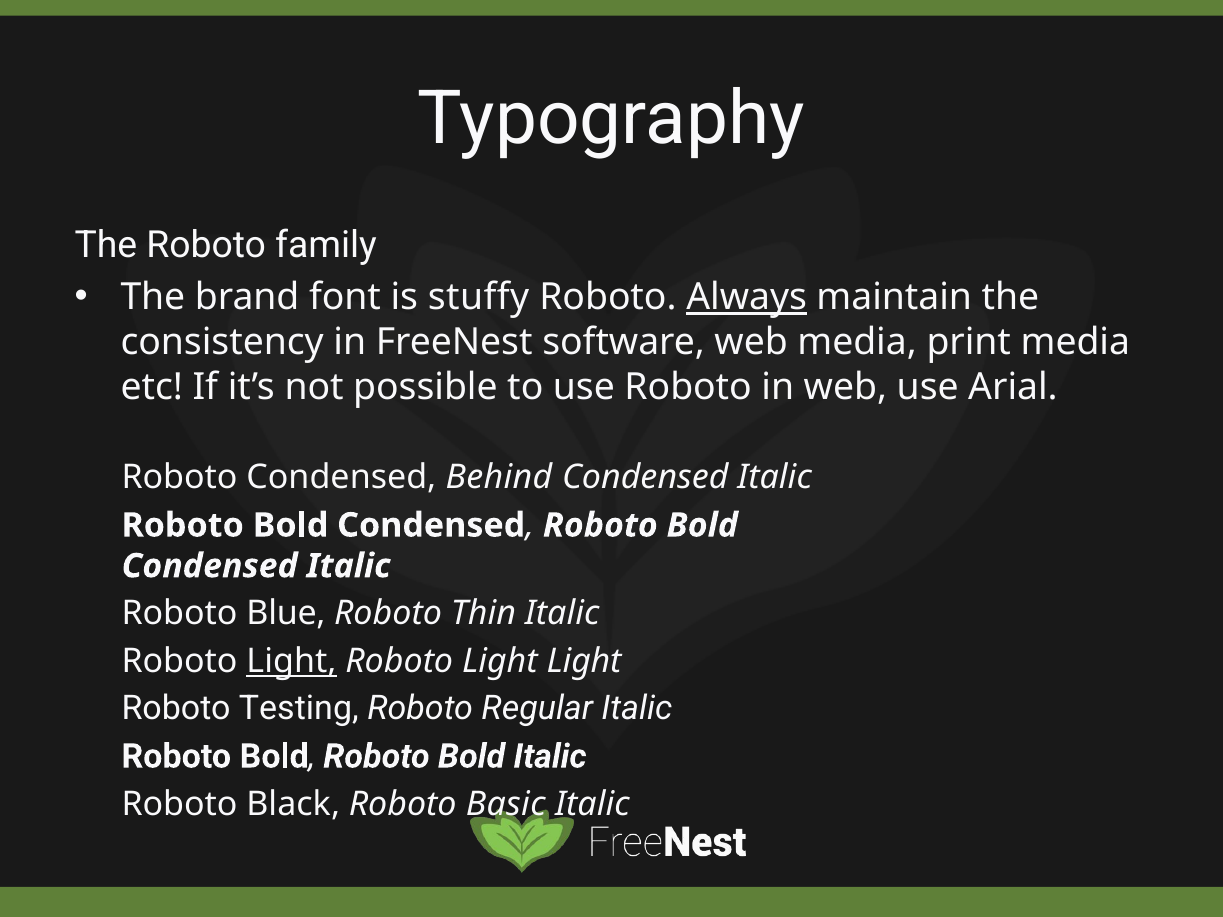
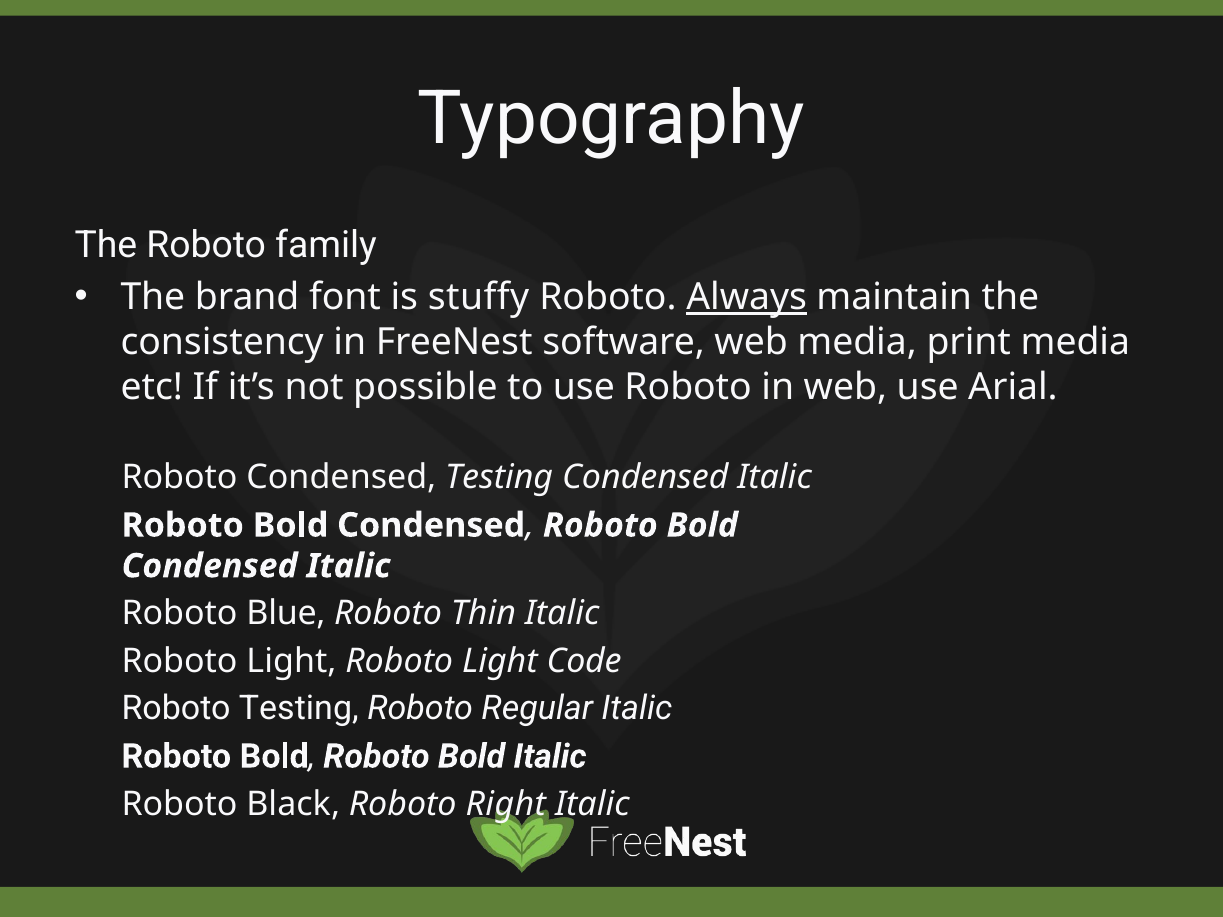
Condensed Behind: Behind -> Testing
Light at (291, 661) underline: present -> none
Light Light: Light -> Code
Basic: Basic -> Right
